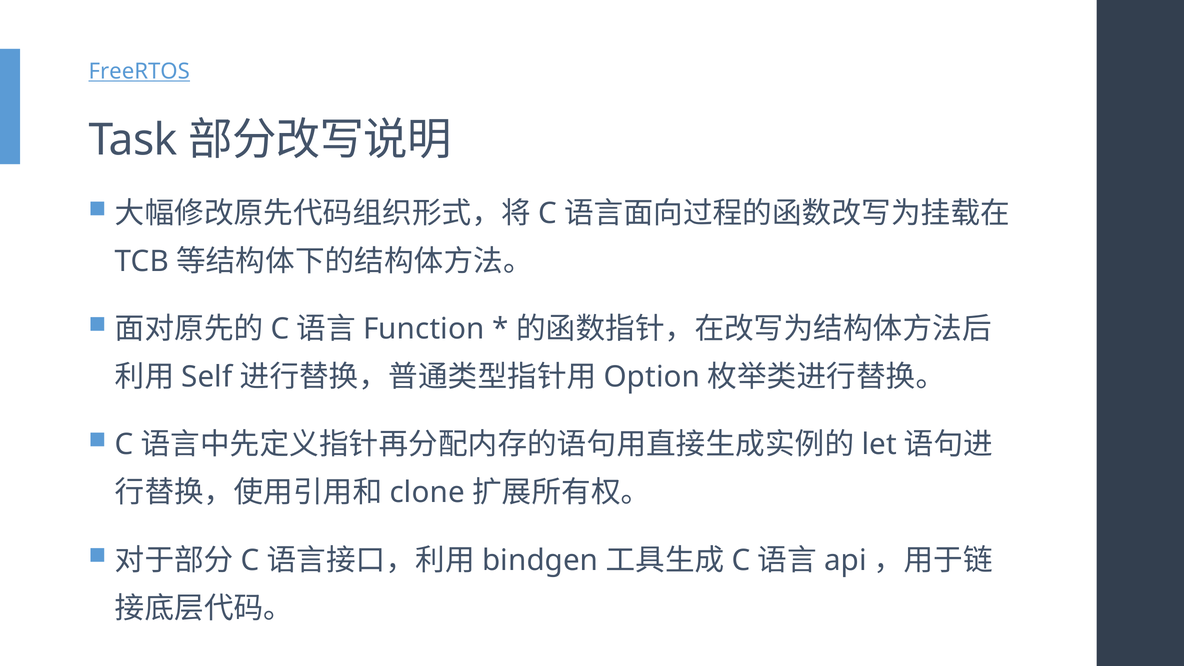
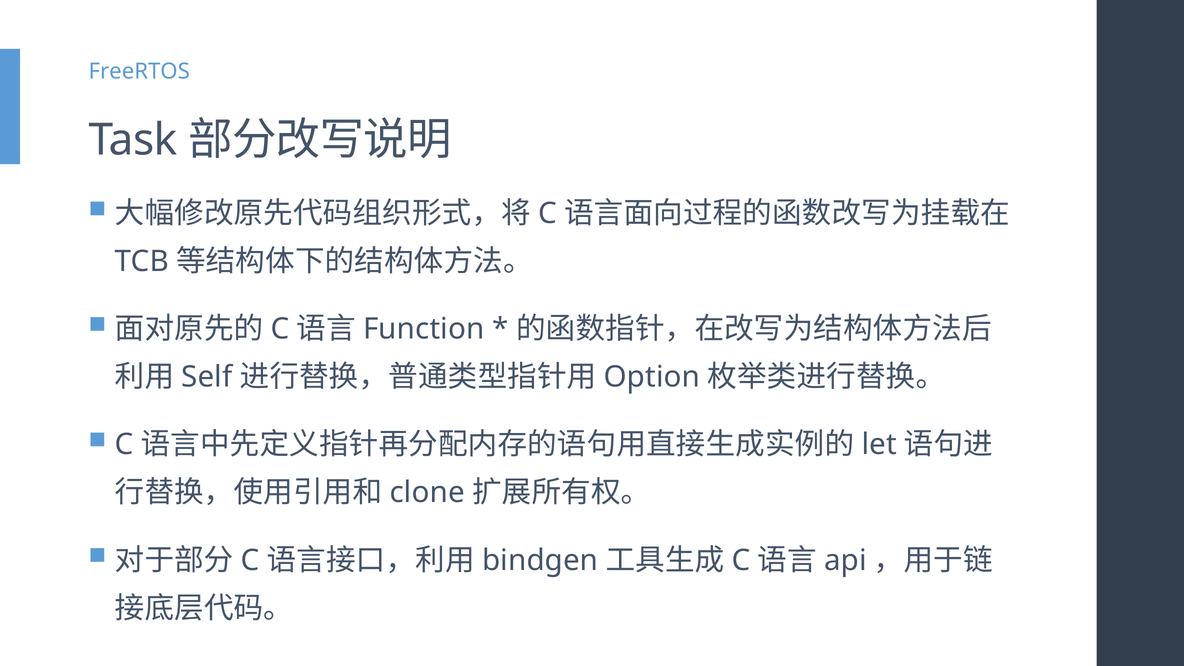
FreeRTOS underline: present -> none
